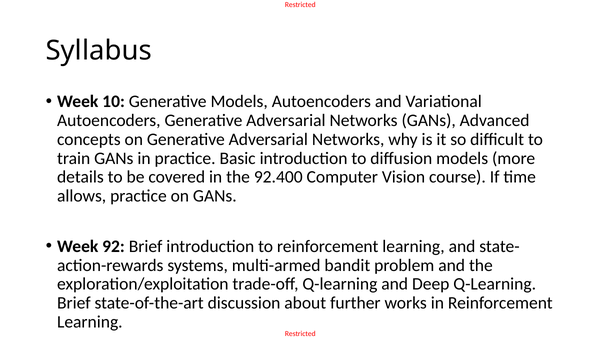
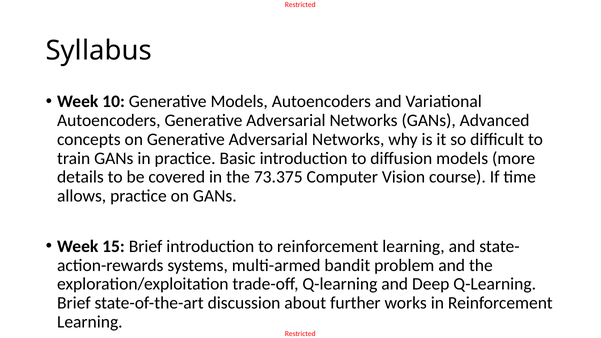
92.400: 92.400 -> 73.375
92: 92 -> 15
